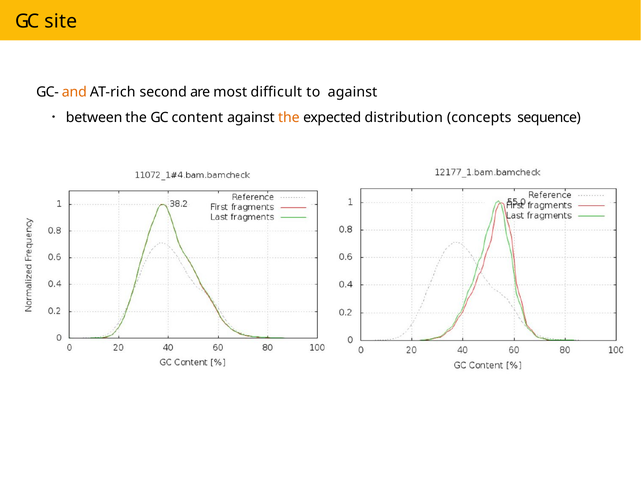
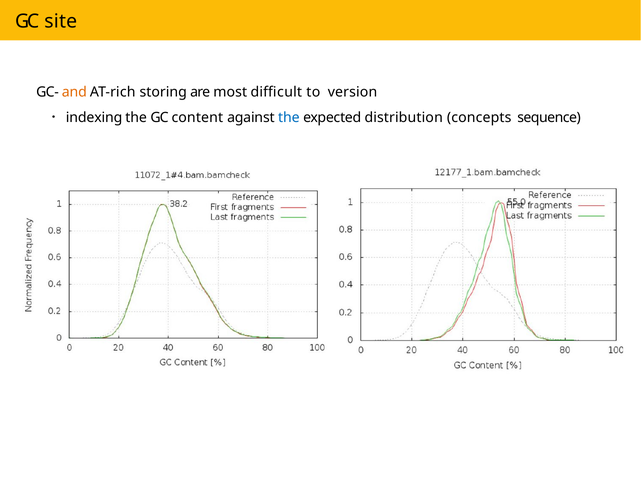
second: second -> storing
to against: against -> version
between: between -> indexing
the at (289, 118) colour: orange -> blue
